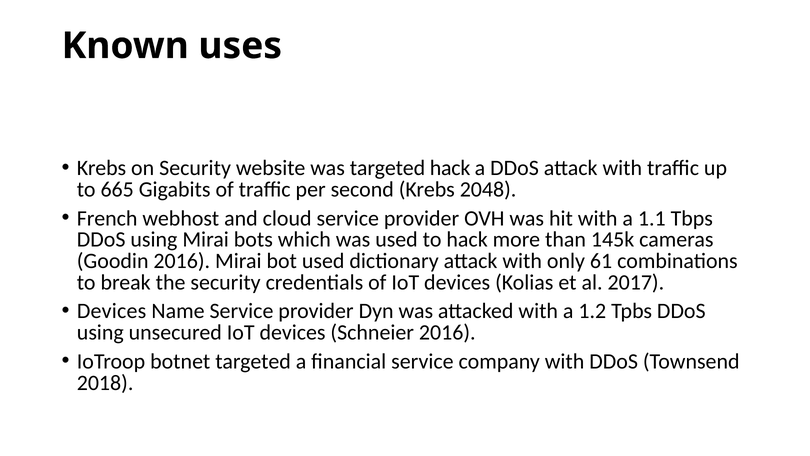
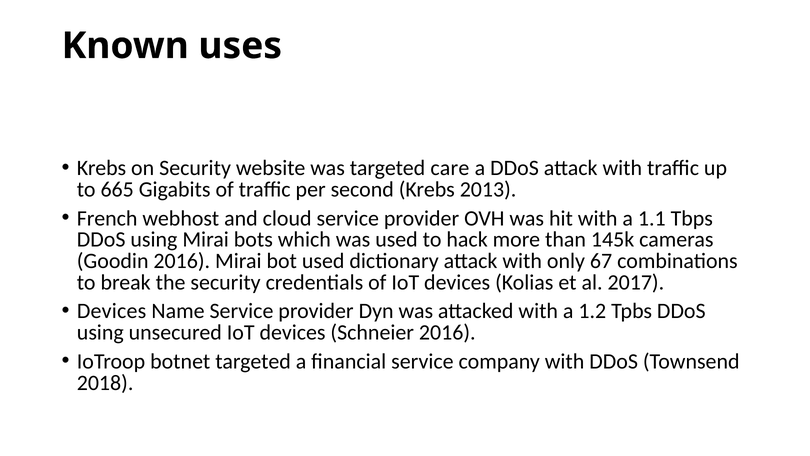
targeted hack: hack -> care
2048: 2048 -> 2013
61: 61 -> 67
